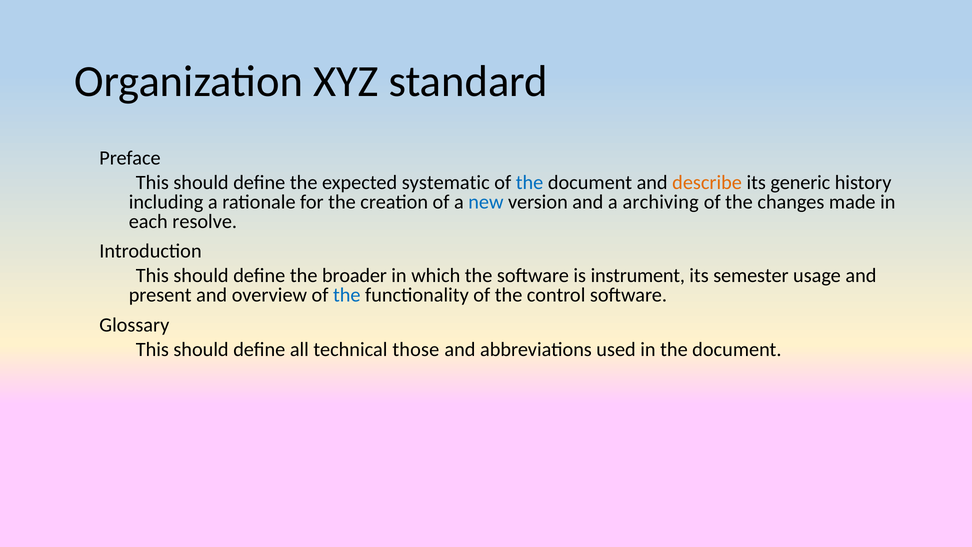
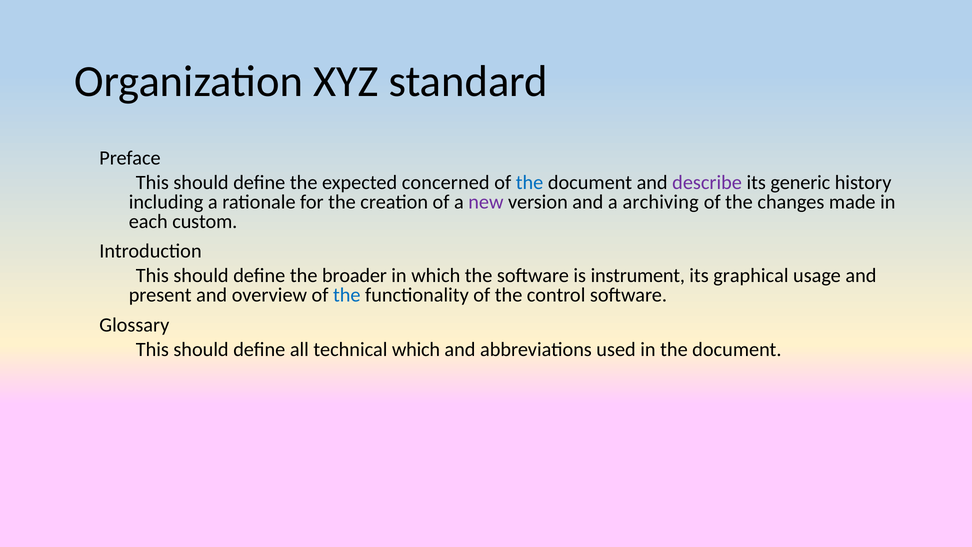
systematic: systematic -> concerned
describe colour: orange -> purple
new colour: blue -> purple
resolve: resolve -> custom
semester: semester -> graphical
technical those: those -> which
